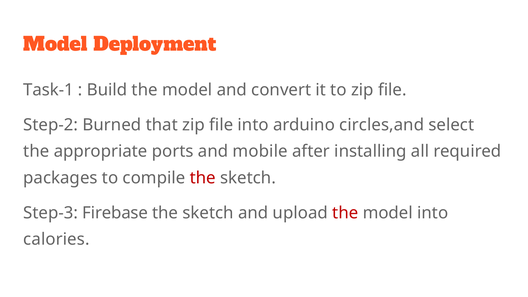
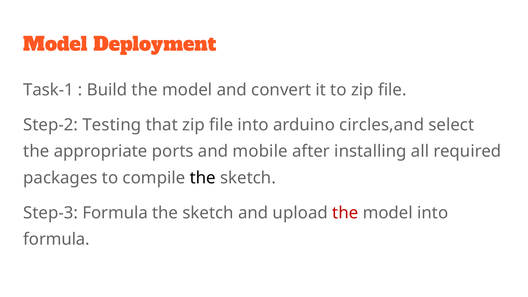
Burned: Burned -> Testing
the at (203, 178) colour: red -> black
Step-3 Firebase: Firebase -> Formula
calories at (56, 239): calories -> formula
